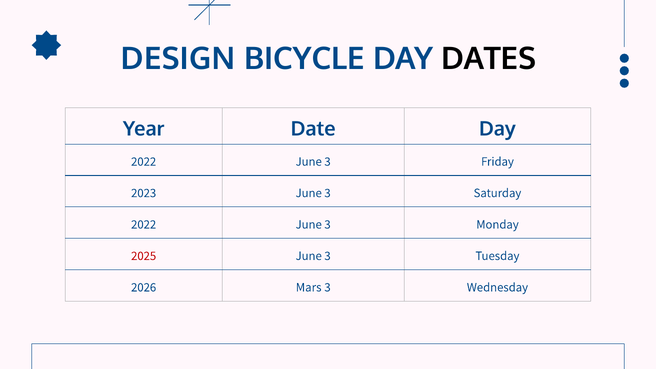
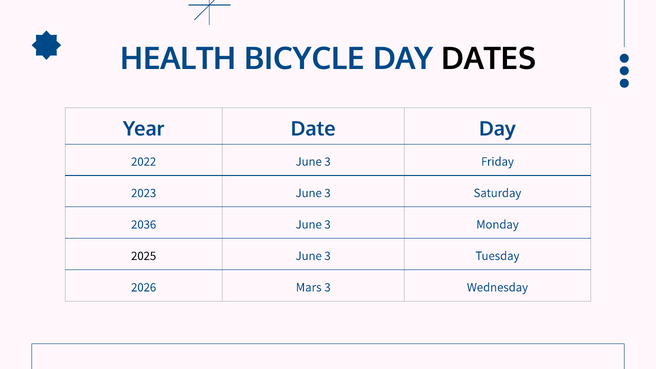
DESIGN: DESIGN -> HEALTH
2022 at (144, 224): 2022 -> 2036
2025 colour: red -> black
